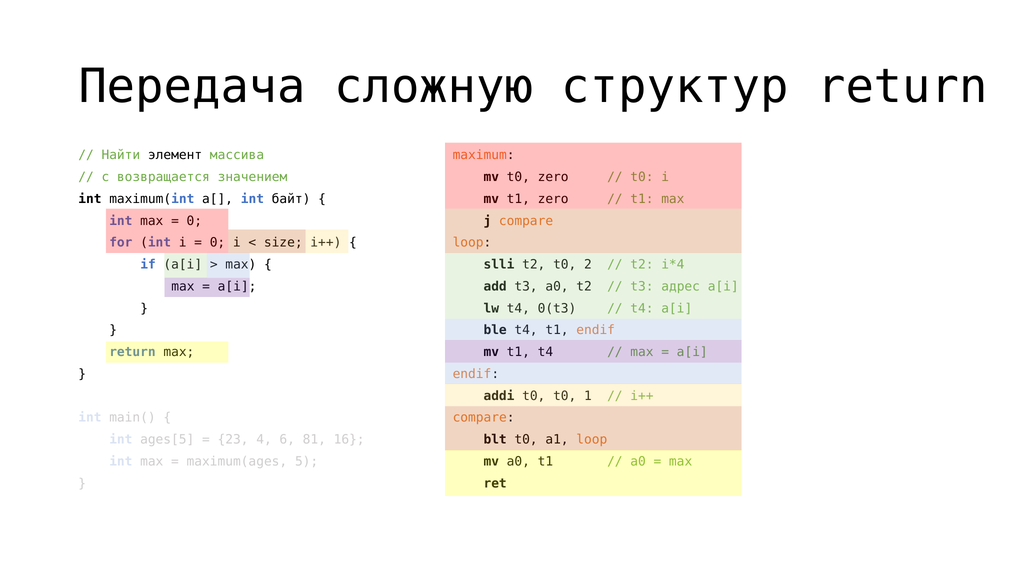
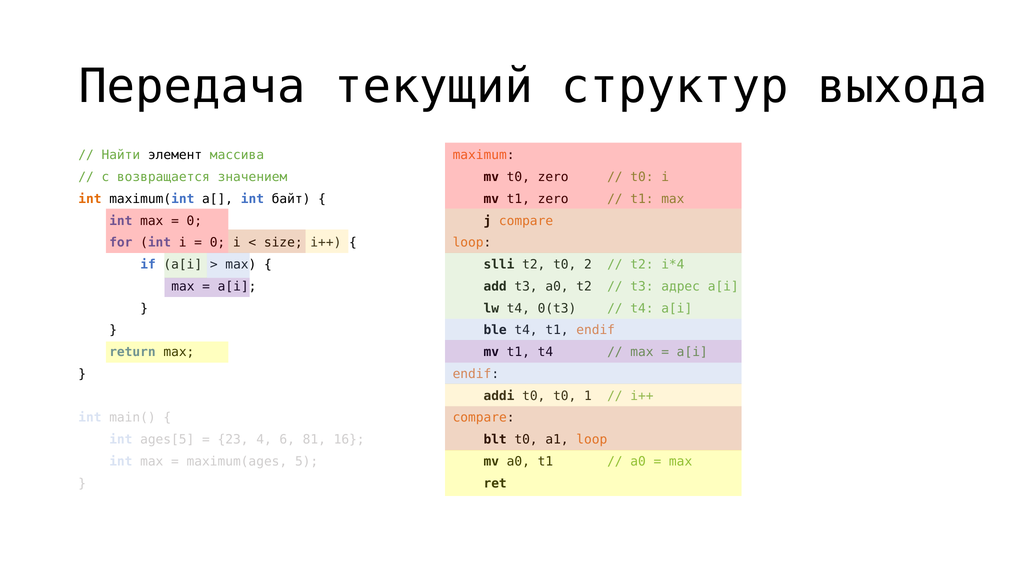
сложную: сложную -> текущий
структур return: return -> выхода
int at (90, 199) colour: black -> orange
